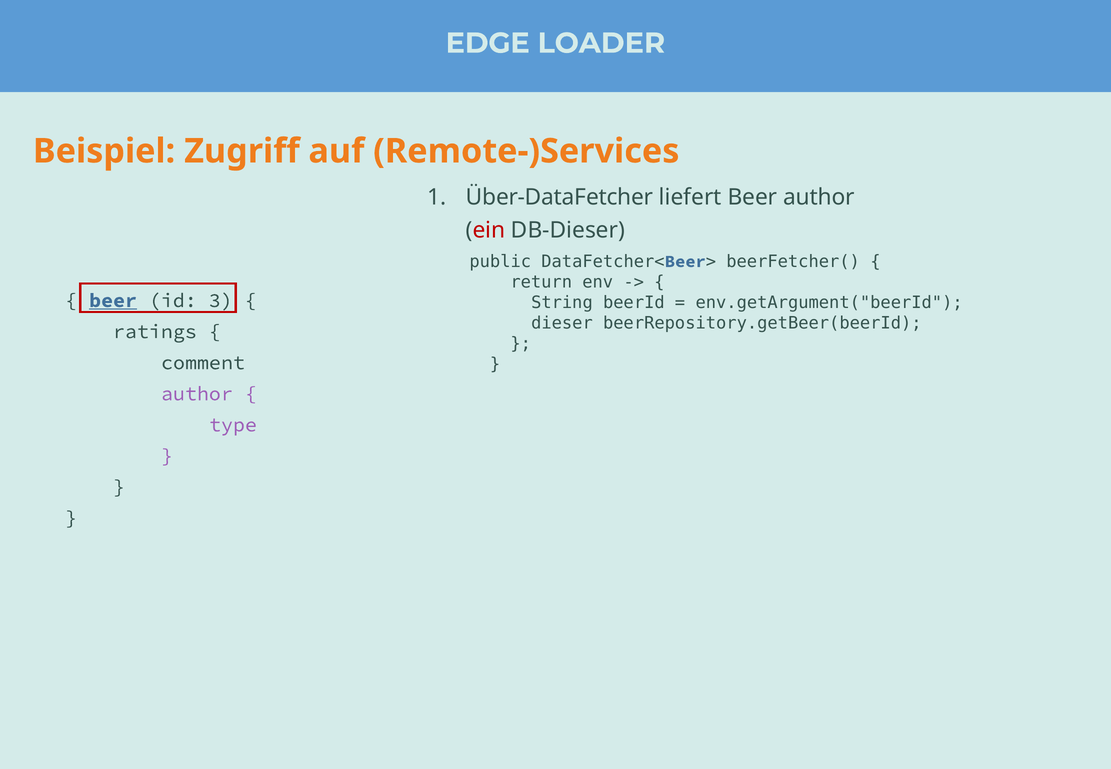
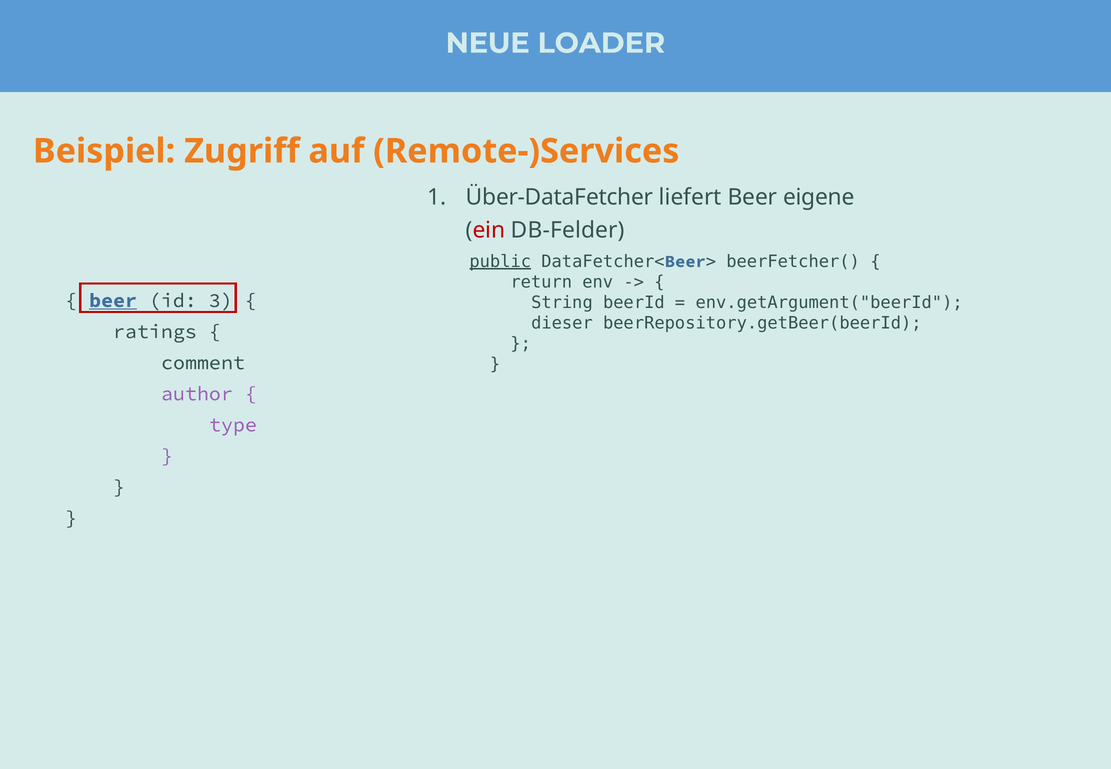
EDGE: EDGE -> NEUE
Beer author: author -> eigene
DB-Dieser: DB-Dieser -> DB-Felder
public underline: none -> present
